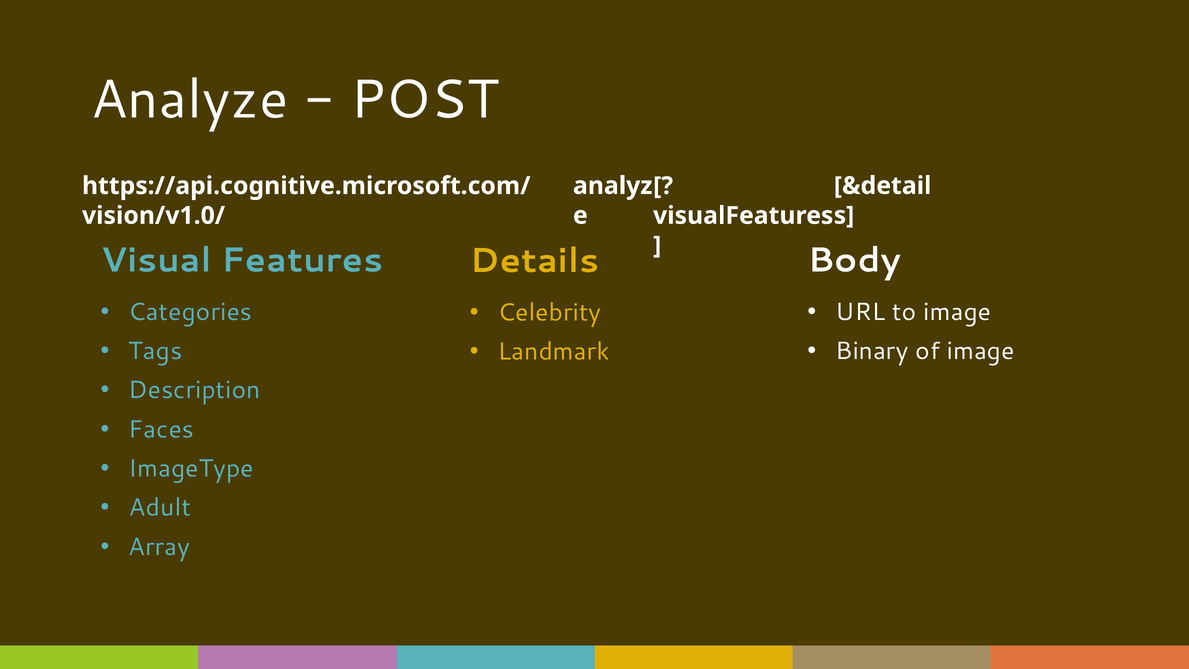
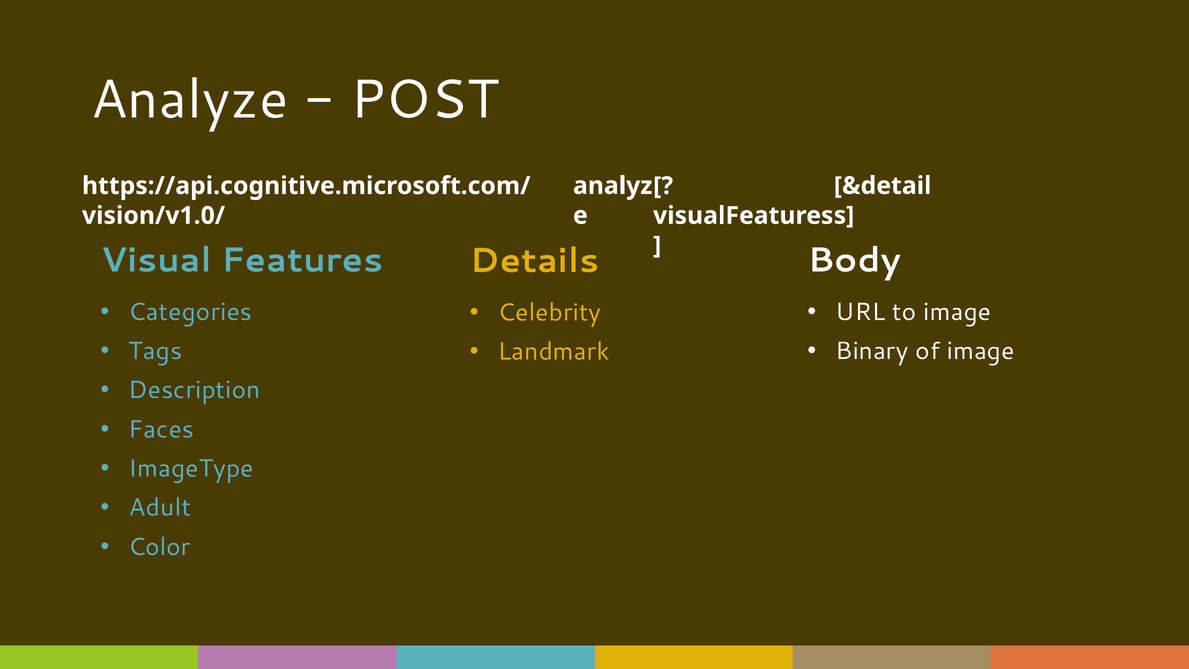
Array: Array -> Color
